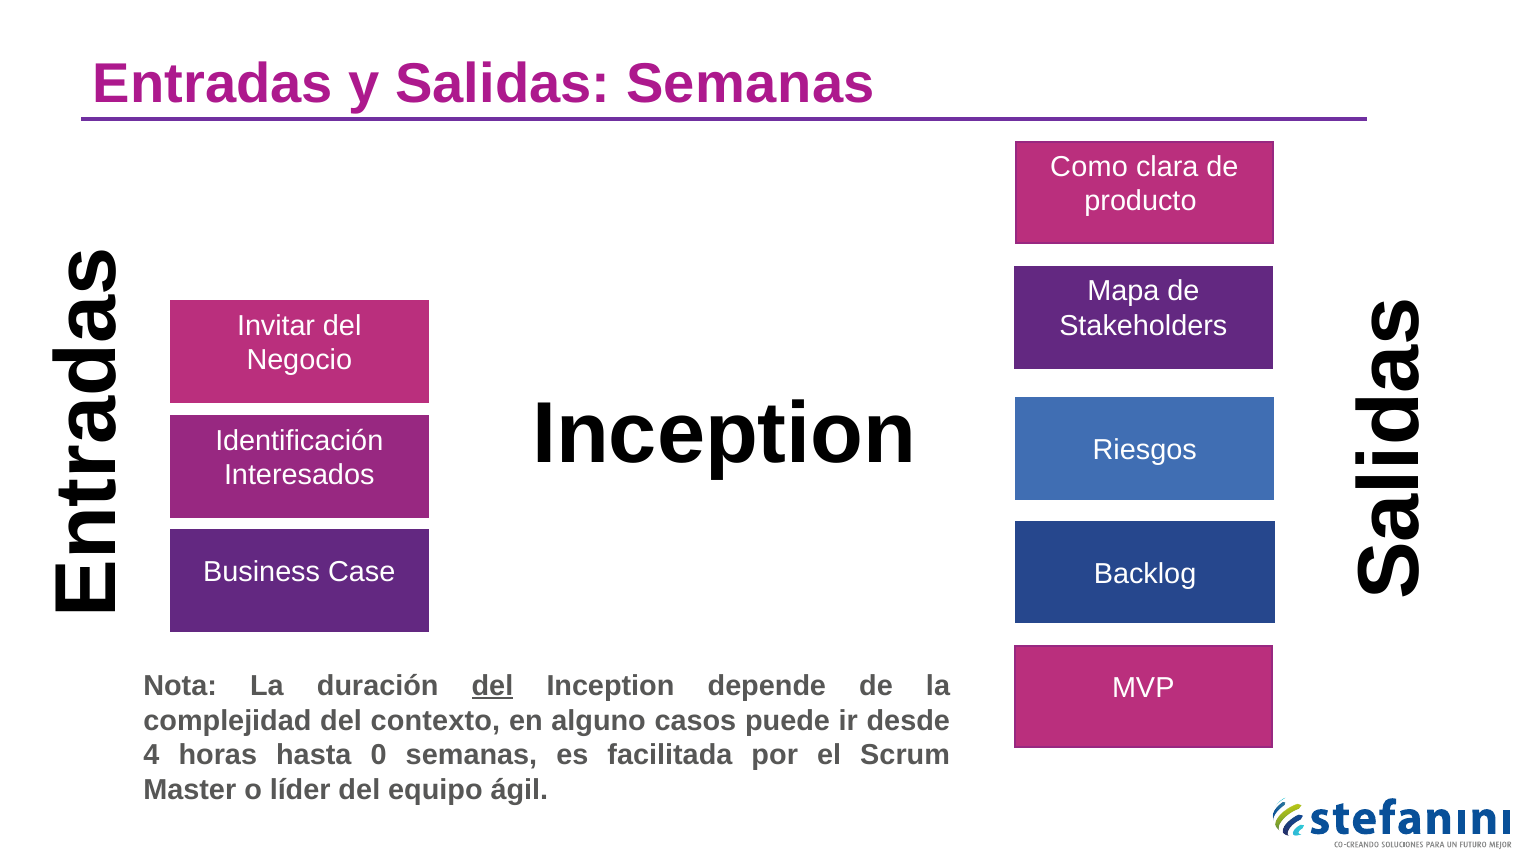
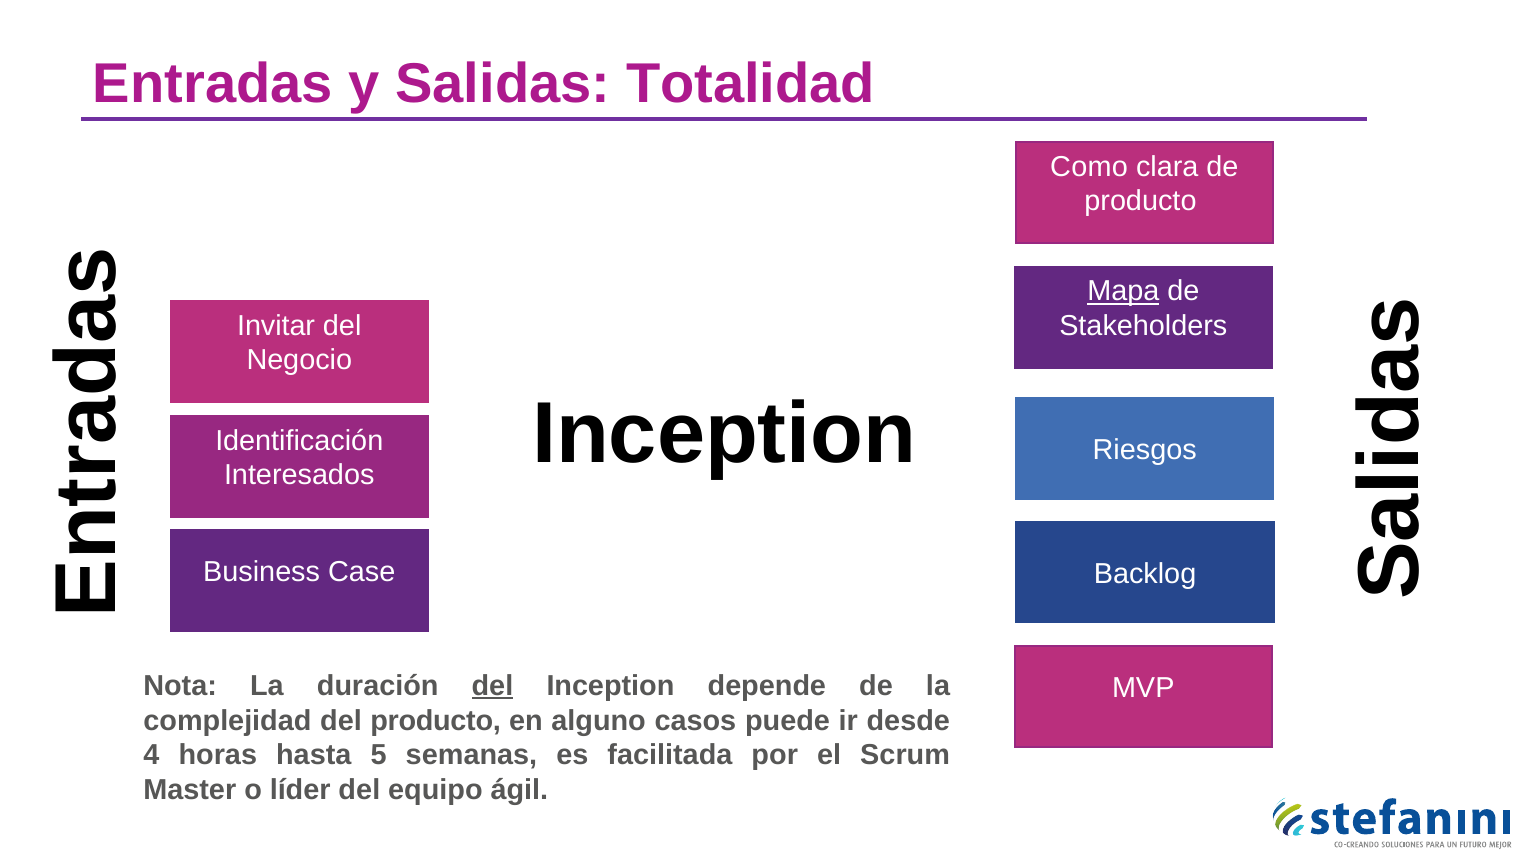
Salidas Semanas: Semanas -> Totalidad
Mapa underline: none -> present
del contexto: contexto -> producto
0: 0 -> 5
